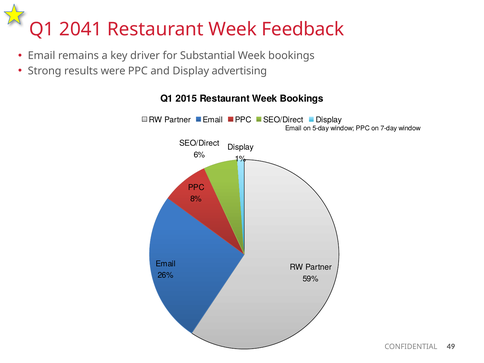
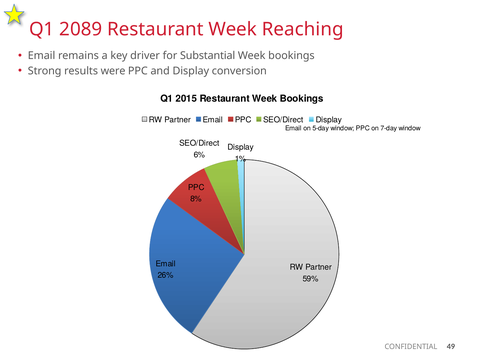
2041: 2041 -> 2089
Feedback: Feedback -> Reaching
advertising: advertising -> conversion
